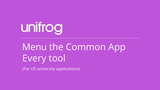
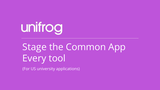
Menu: Menu -> Stage
